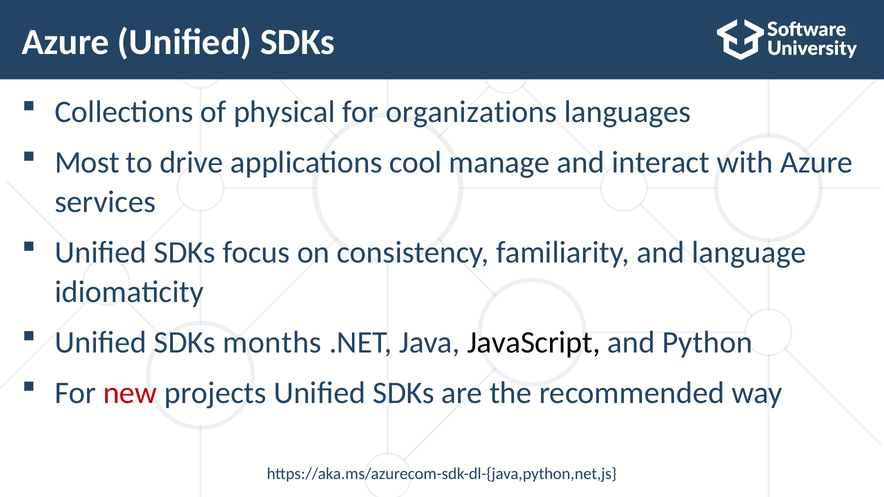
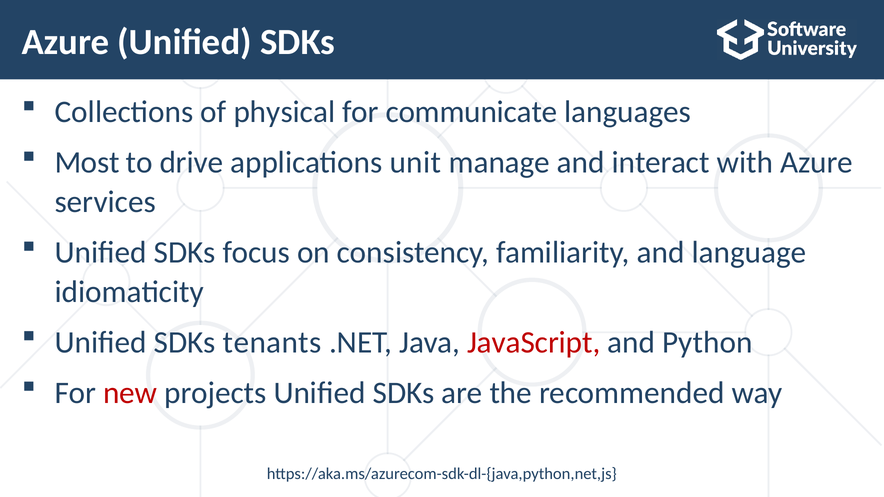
organizations: organizations -> communicate
cool: cool -> unit
months: months -> tenants
JavaScript colour: black -> red
